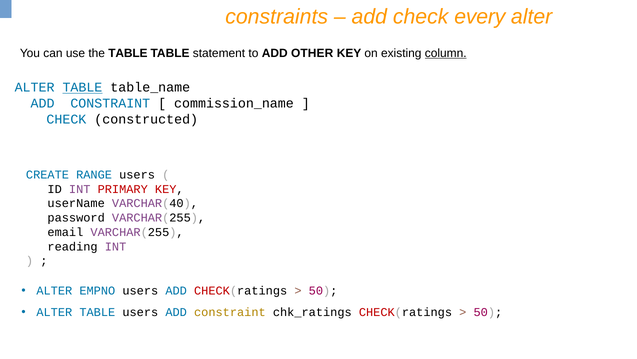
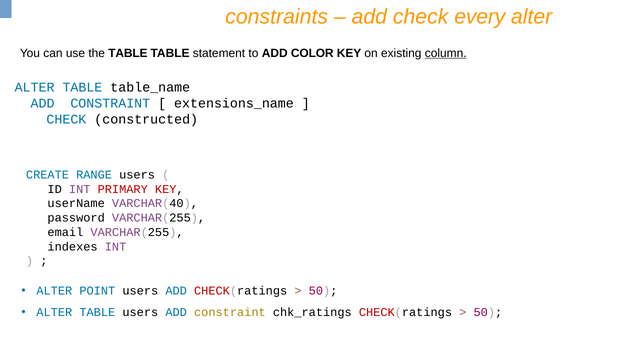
OTHER: OTHER -> COLOR
TABLE at (82, 87) underline: present -> none
commission_name: commission_name -> extensions_name
reading: reading -> indexes
EMPNO: EMPNO -> POINT
